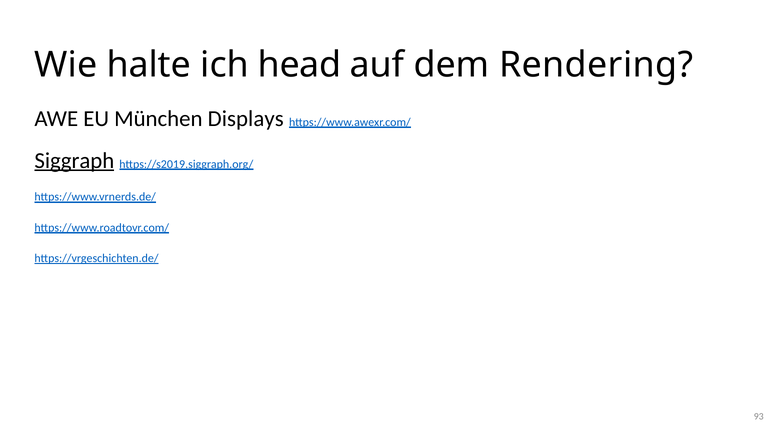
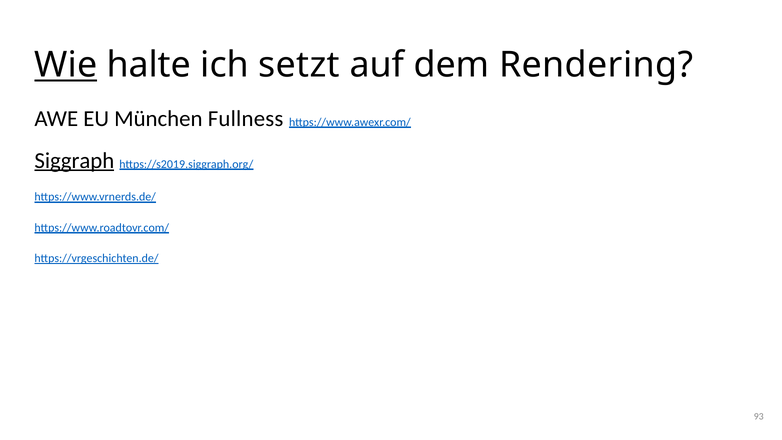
Wie underline: none -> present
head: head -> setzt
Displays: Displays -> Fullness
